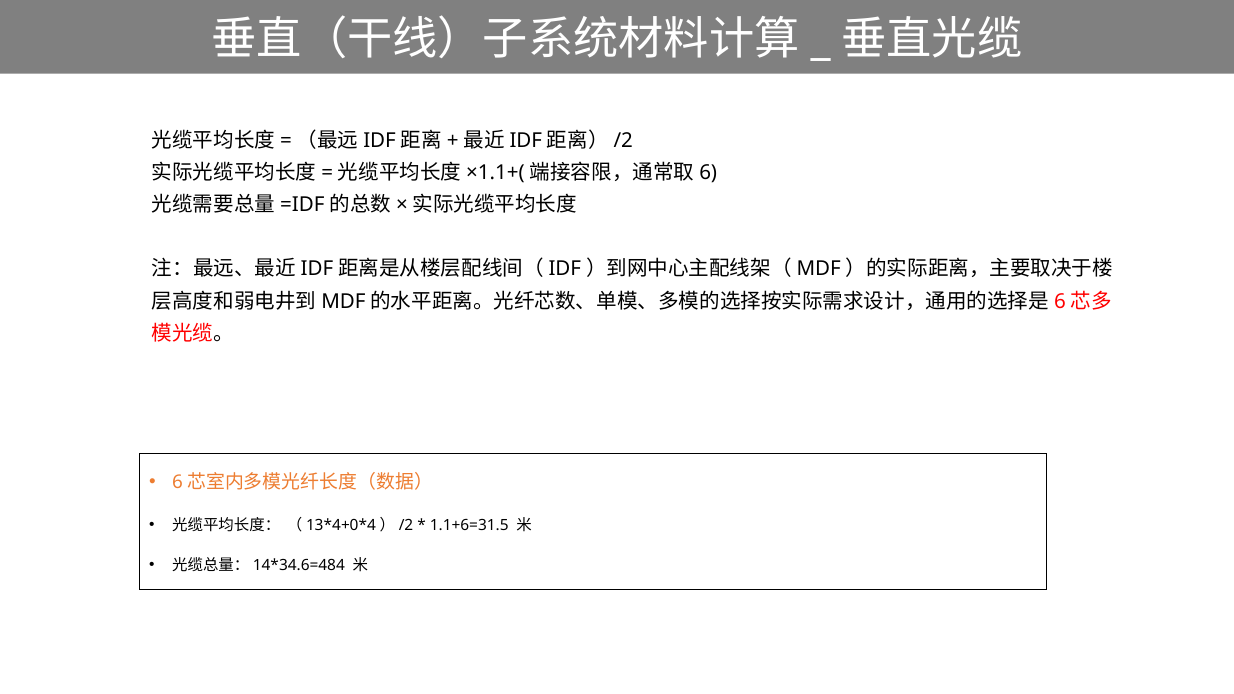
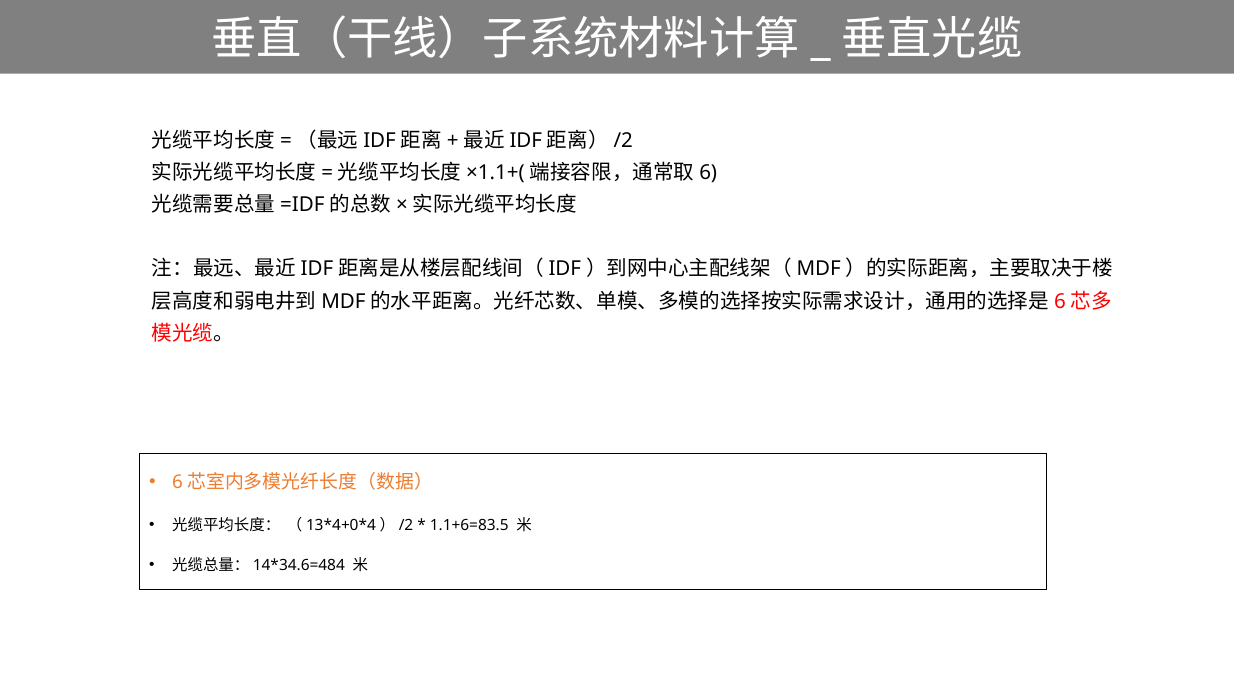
1.1+6=31.5: 1.1+6=31.5 -> 1.1+6=83.5
